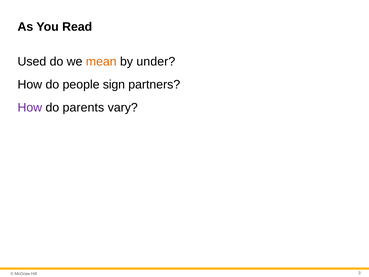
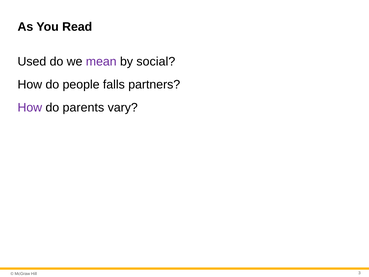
mean colour: orange -> purple
under: under -> social
sign: sign -> falls
